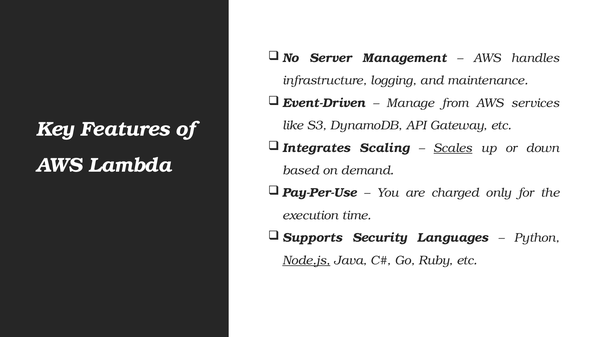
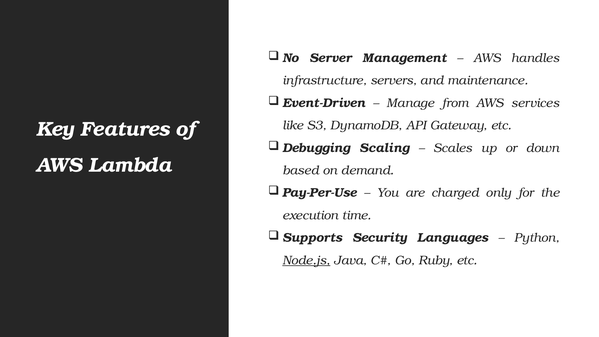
logging: logging -> servers
Integrates: Integrates -> Debugging
Scales underline: present -> none
